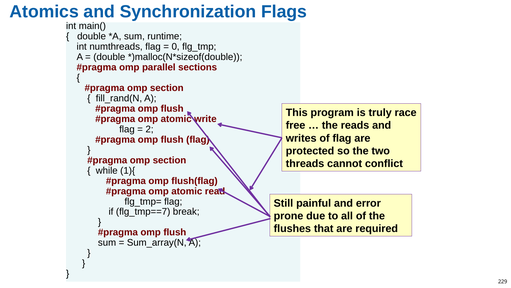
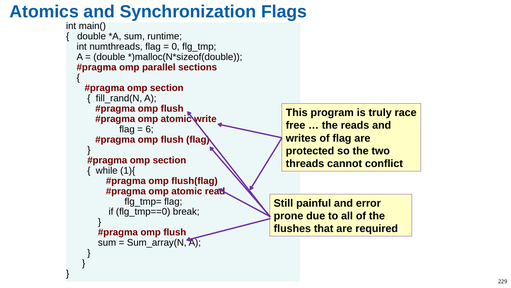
2: 2 -> 6
flg_tmp==7: flg_tmp==7 -> flg_tmp==0
